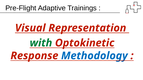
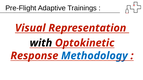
with colour: green -> black
